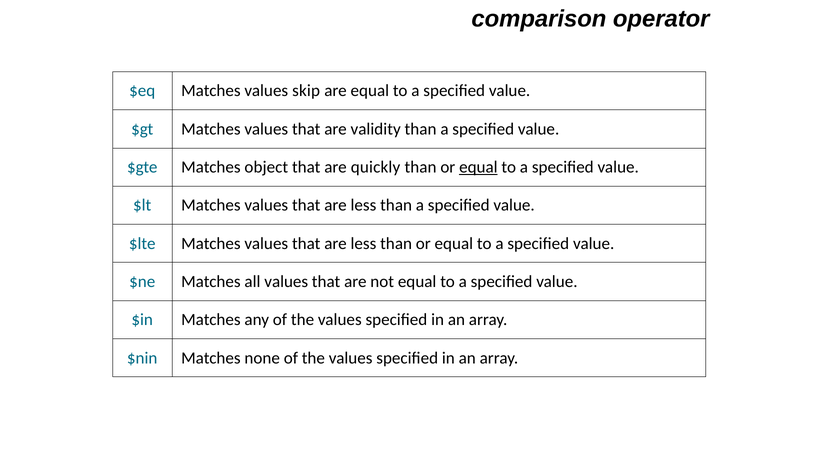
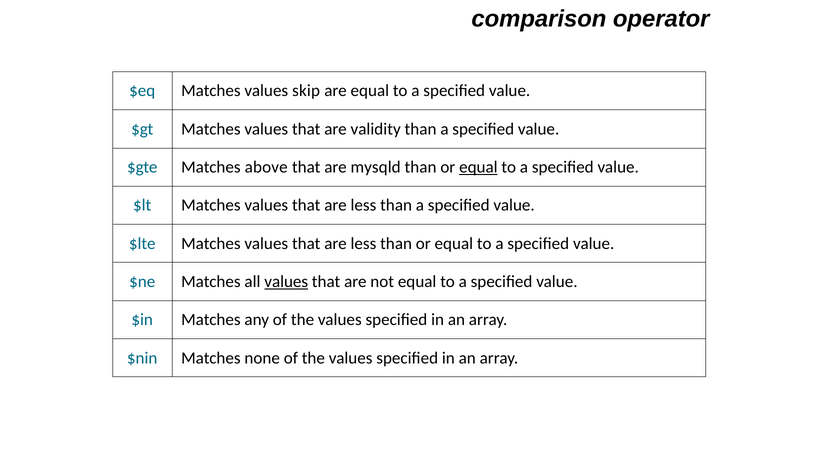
object: object -> above
quickly: quickly -> mysqld
values at (286, 282) underline: none -> present
